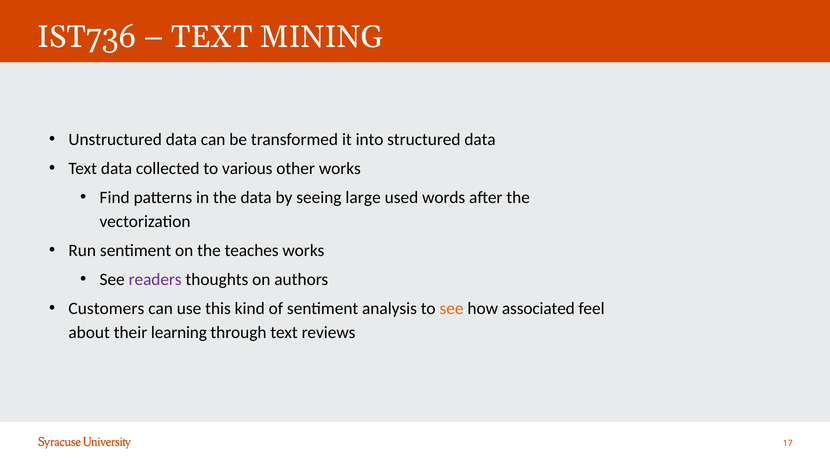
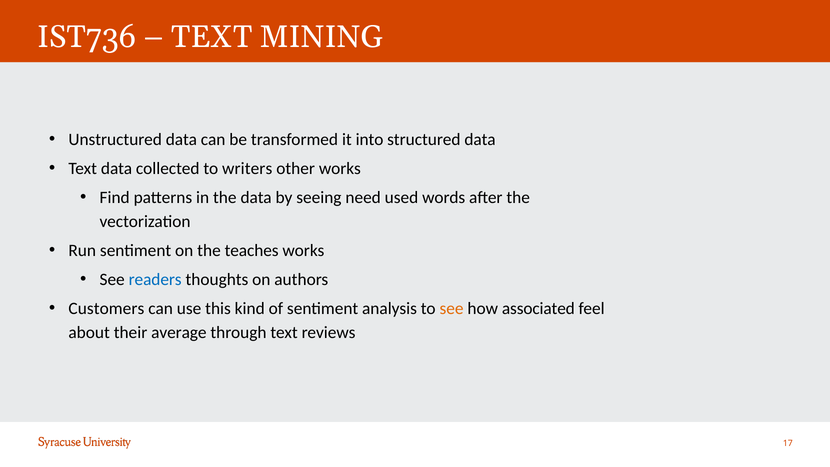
various: various -> writers
large: large -> need
readers colour: purple -> blue
learning: learning -> average
